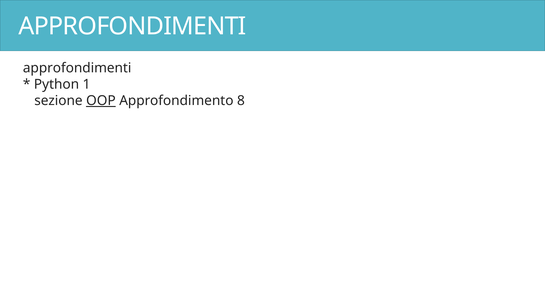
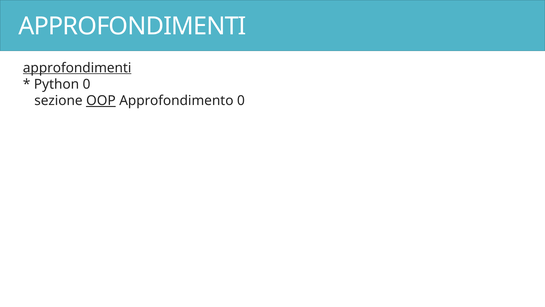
approfondimenti at (77, 68) underline: none -> present
Python 1: 1 -> 0
Approfondimento 8: 8 -> 0
